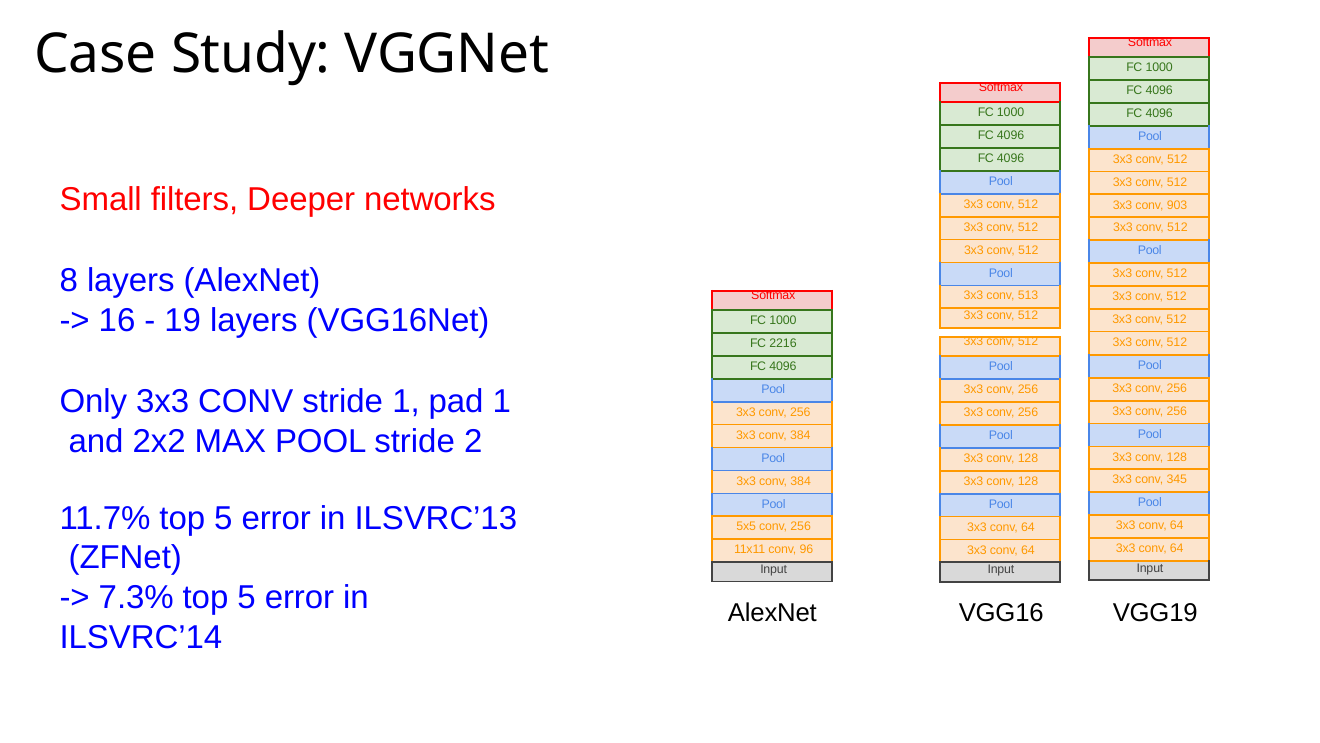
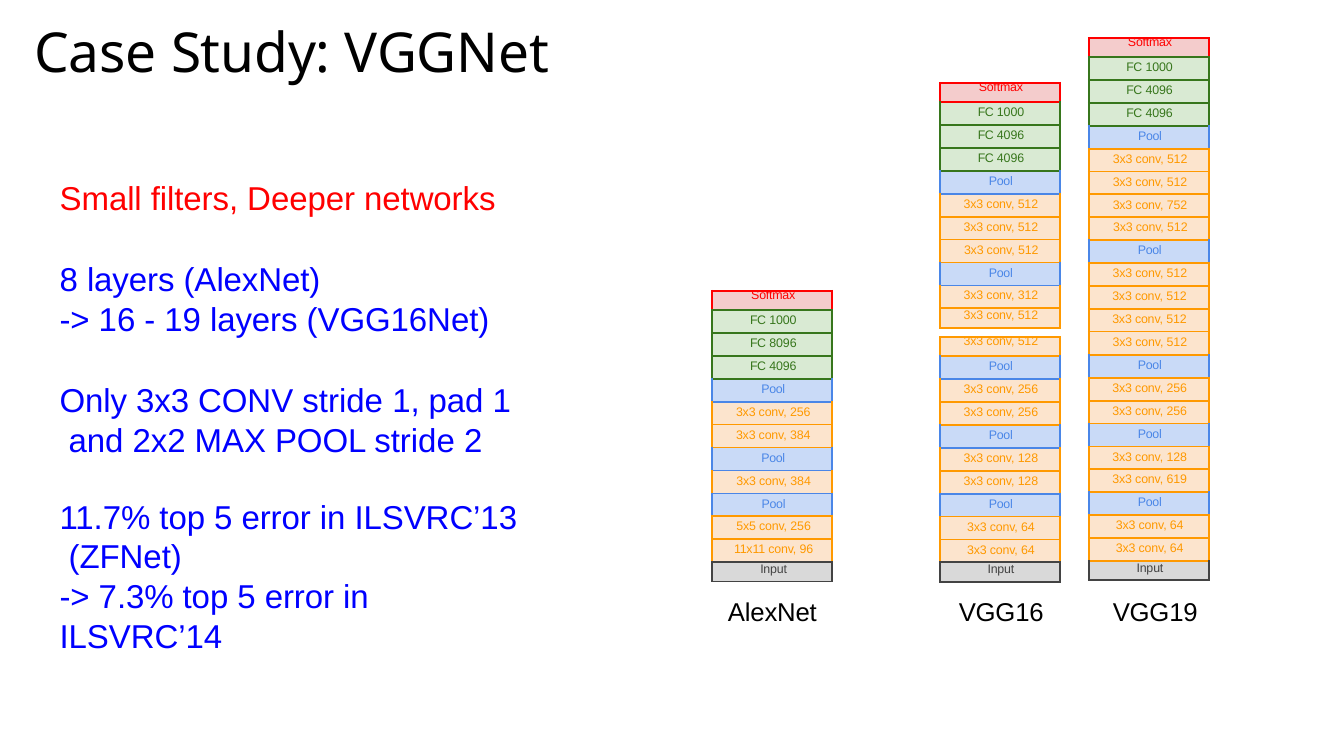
903: 903 -> 752
513: 513 -> 312
2216: 2216 -> 8096
345: 345 -> 619
